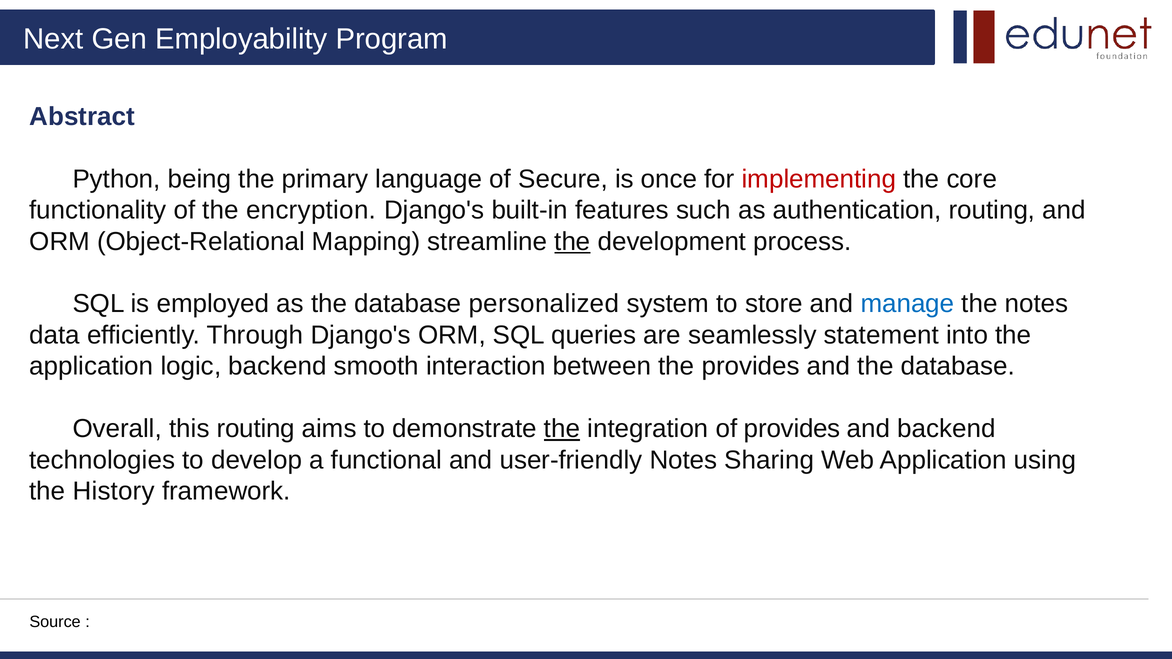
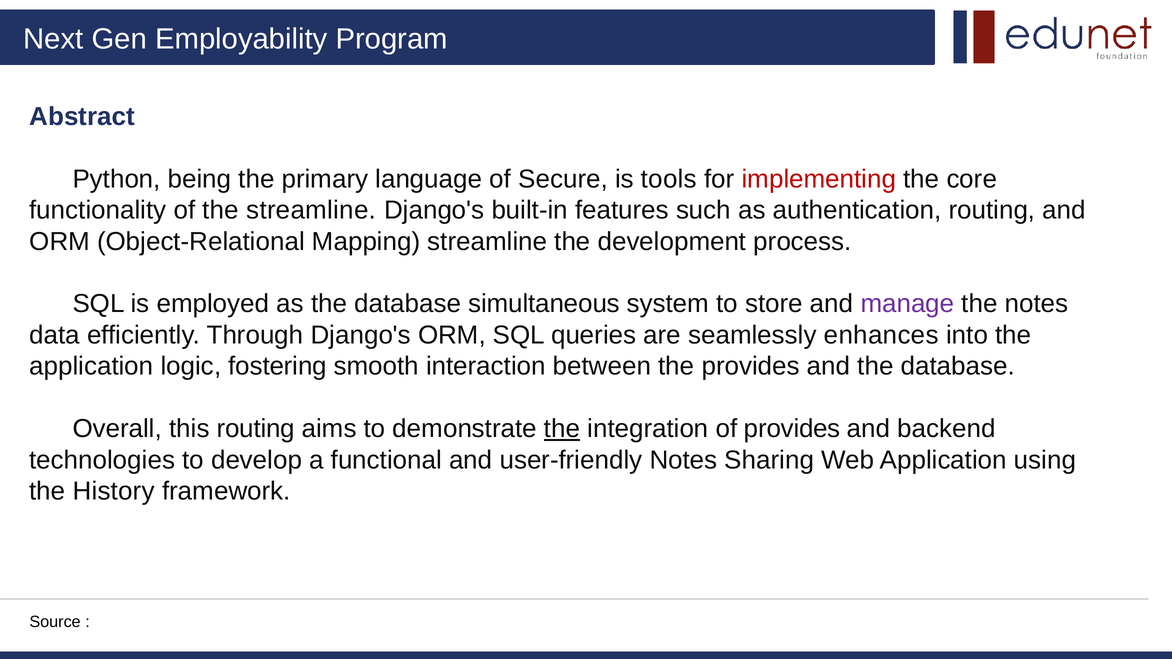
once: once -> tools
the encryption: encryption -> streamline
the at (572, 242) underline: present -> none
personalized: personalized -> simultaneous
manage colour: blue -> purple
statement: statement -> enhances
logic backend: backend -> fostering
